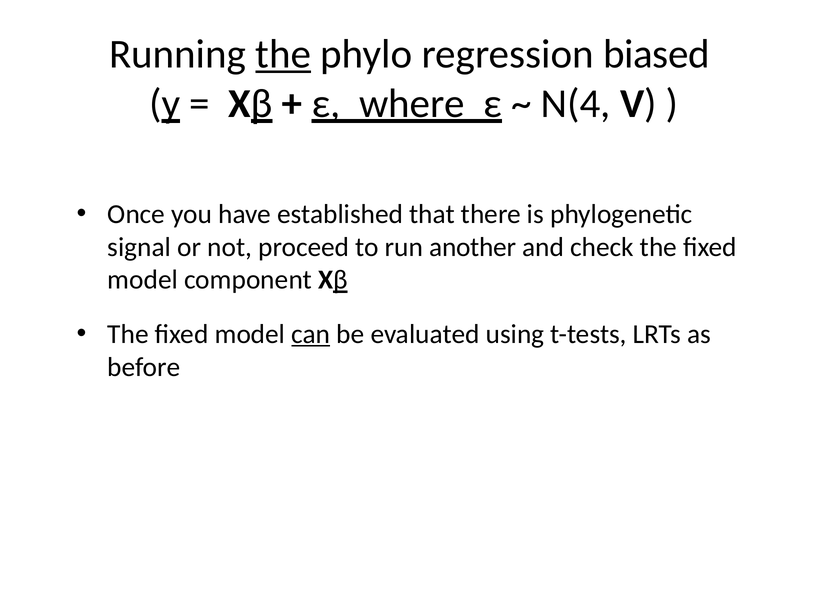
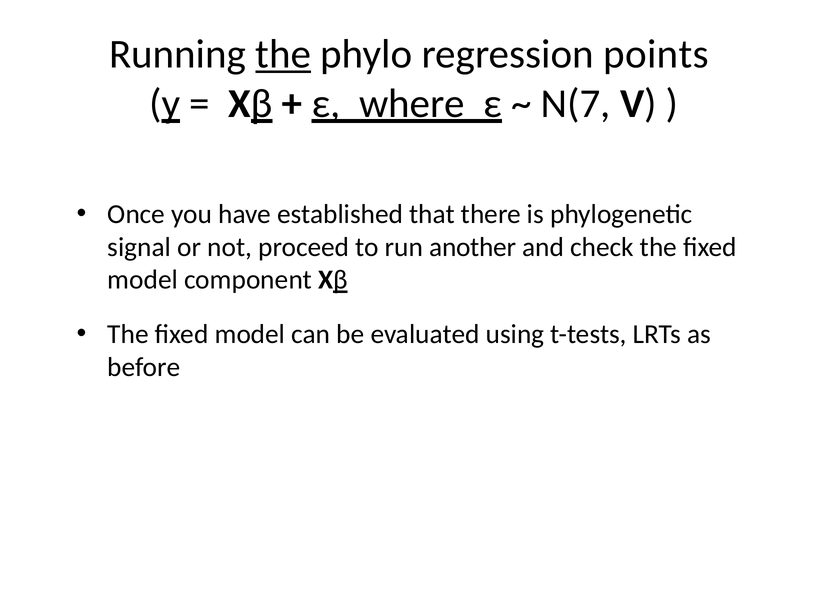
biased: biased -> points
N(4: N(4 -> N(7
can underline: present -> none
